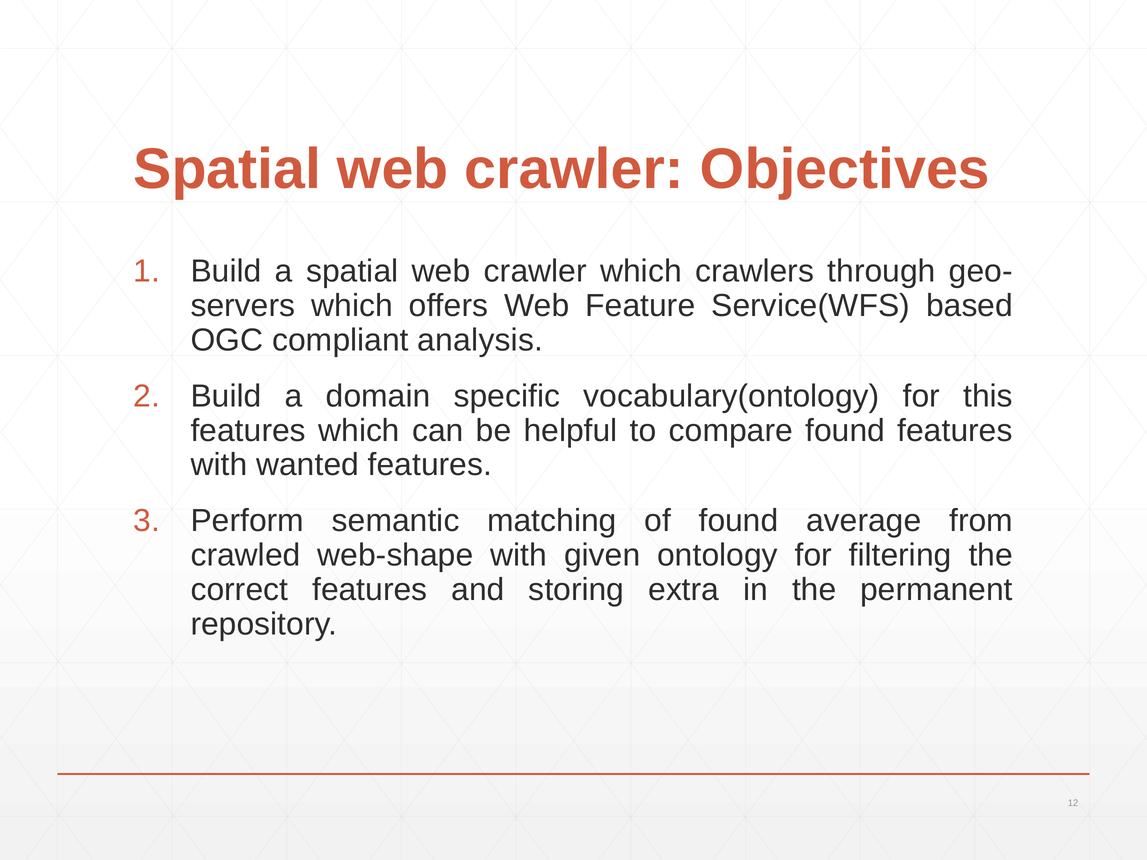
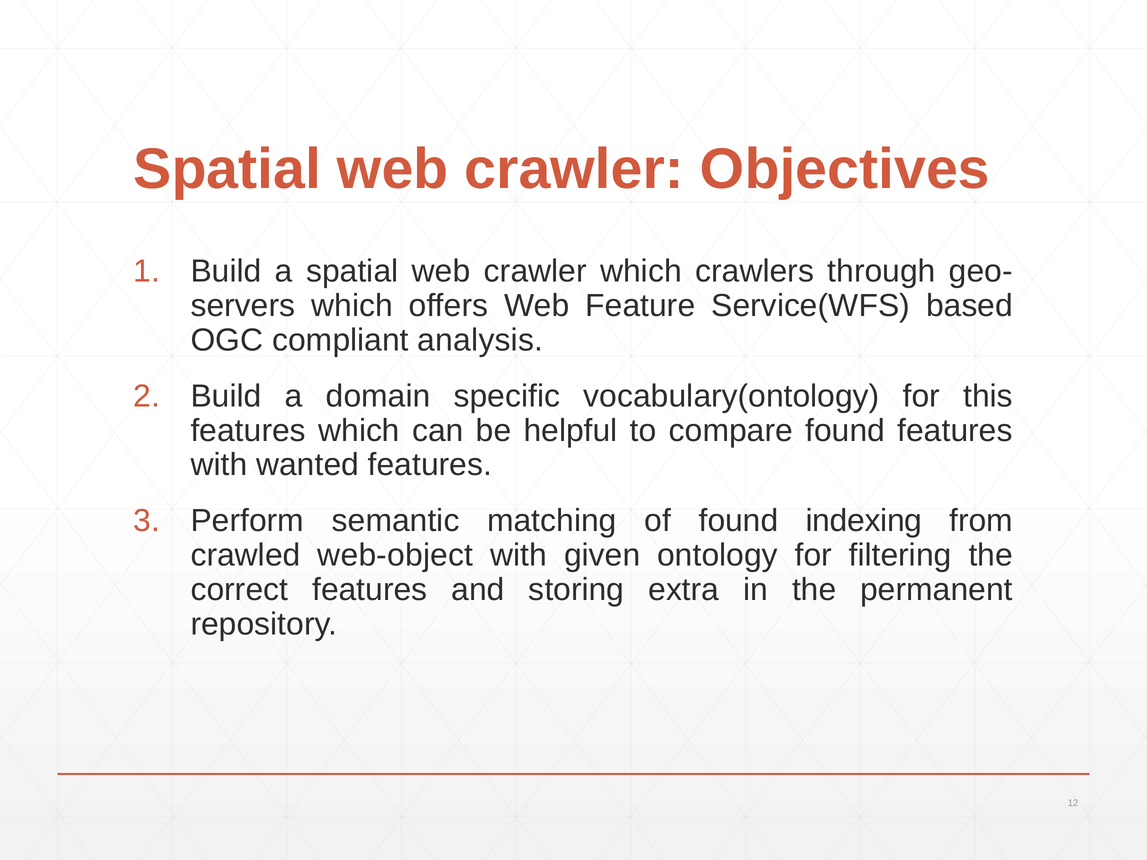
average: average -> indexing
web-shape: web-shape -> web-object
